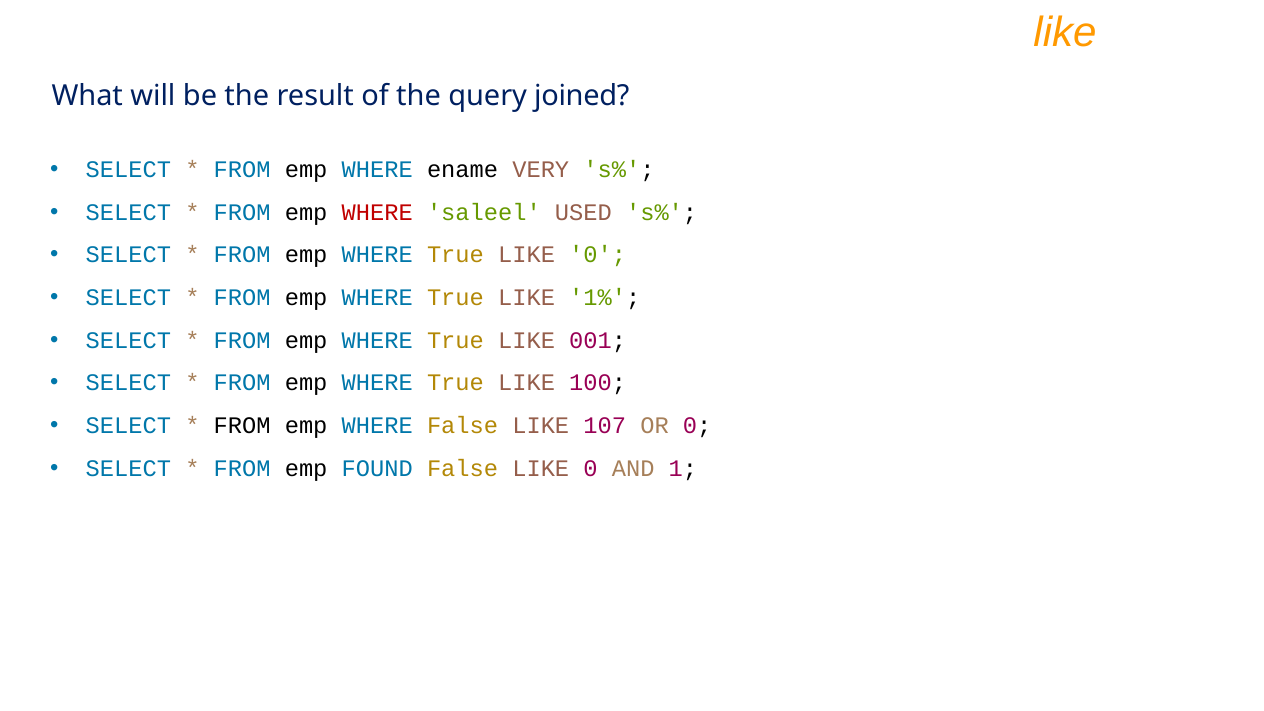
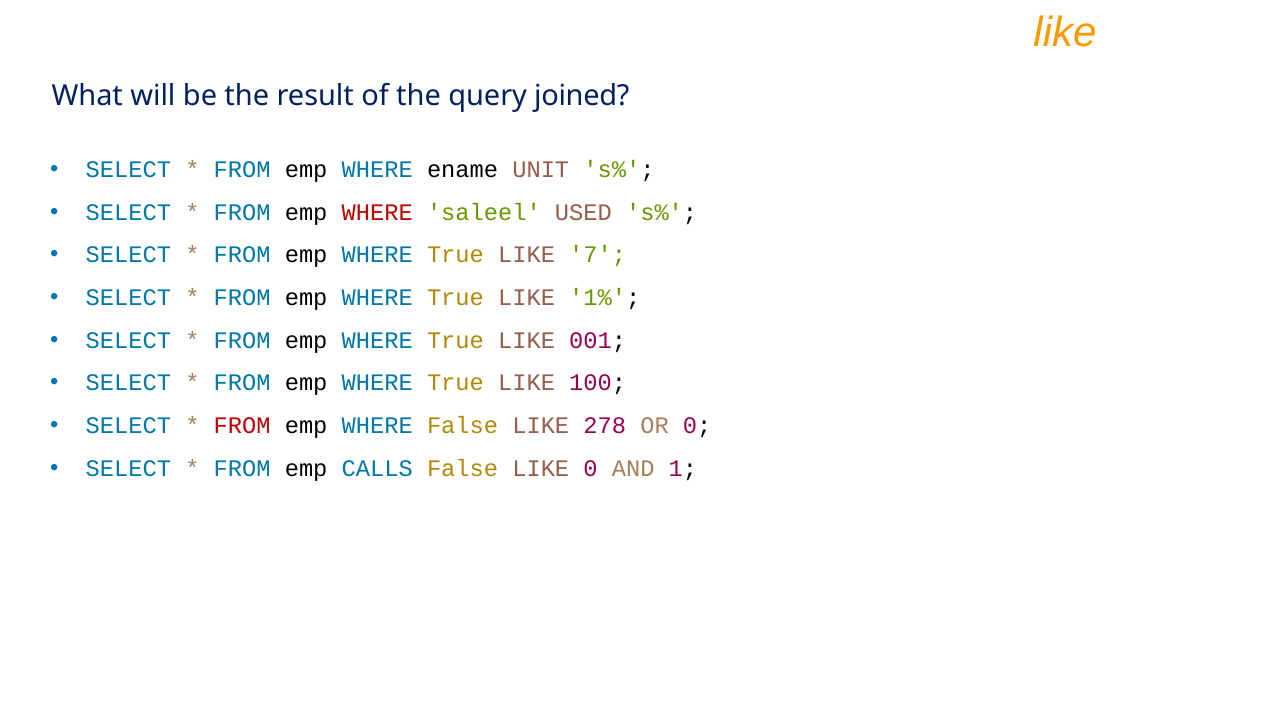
VERY: VERY -> UNIT
True LIKE 0: 0 -> 7
FROM at (242, 426) colour: black -> red
107: 107 -> 278
FOUND: FOUND -> CALLS
